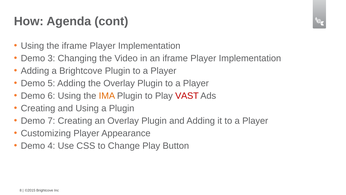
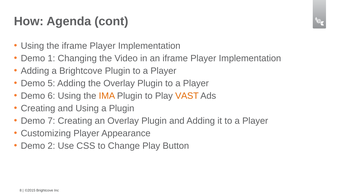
3: 3 -> 1
VAST colour: red -> orange
4: 4 -> 2
